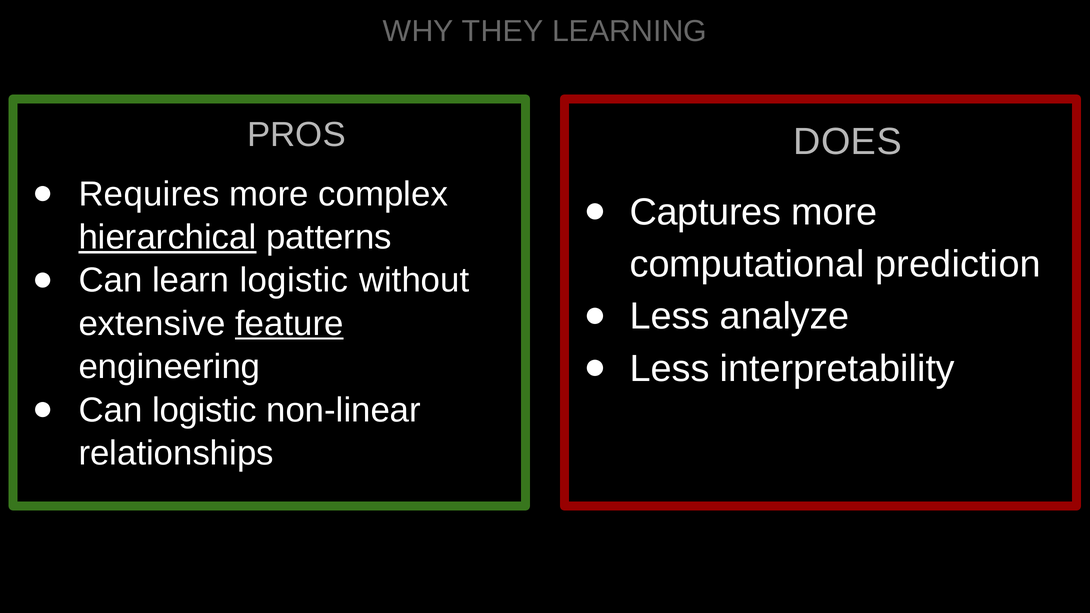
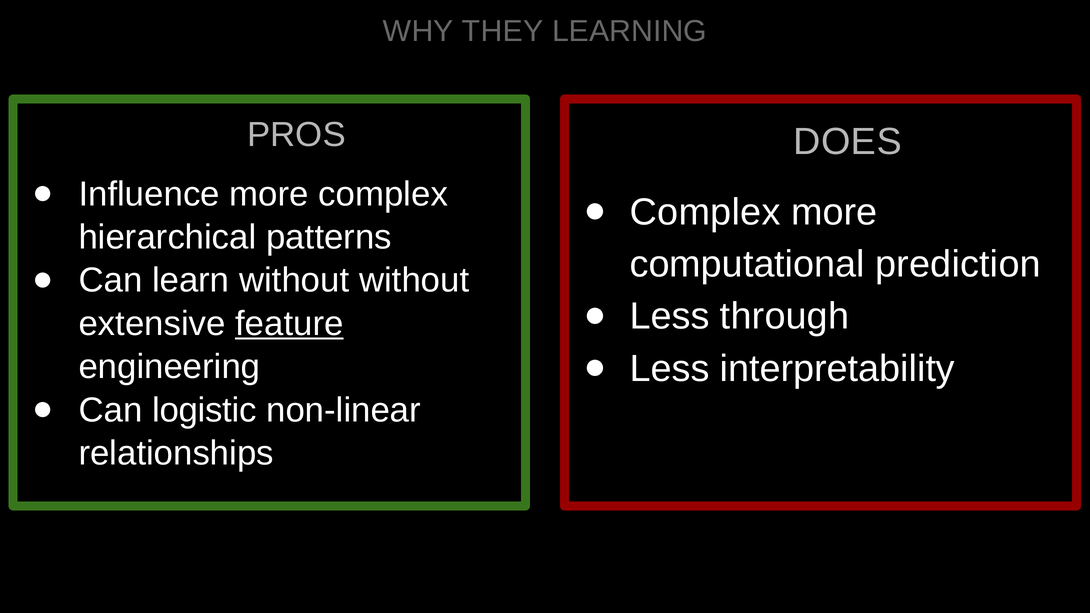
Requires: Requires -> Influence
Captures at (705, 212): Captures -> Complex
hierarchical underline: present -> none
learn logistic: logistic -> without
analyze: analyze -> through
